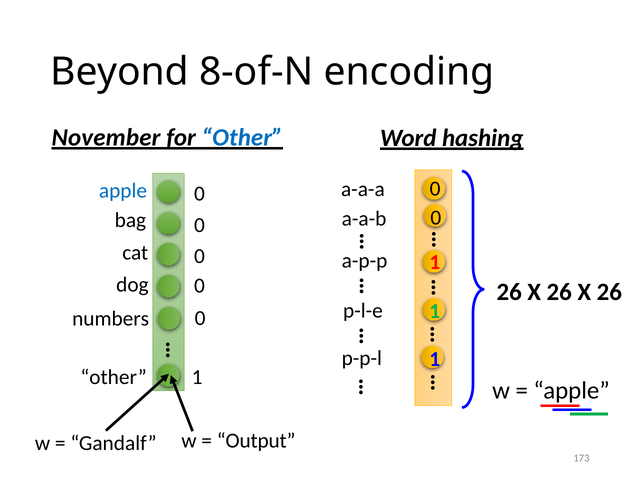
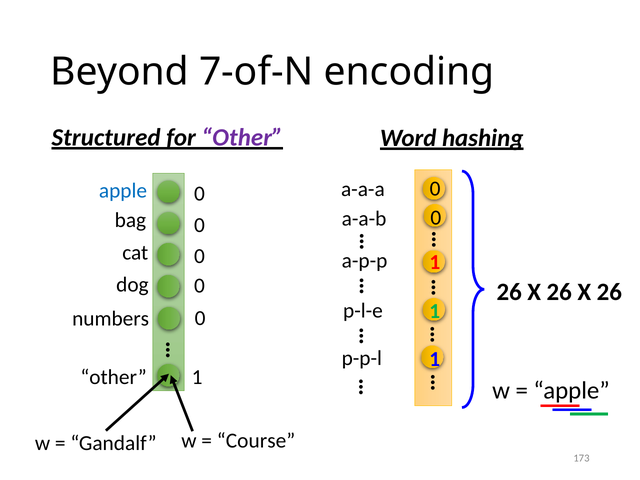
8-of-N: 8-of-N -> 7-of-N
November: November -> Structured
Other at (242, 137) colour: blue -> purple
Output: Output -> Course
